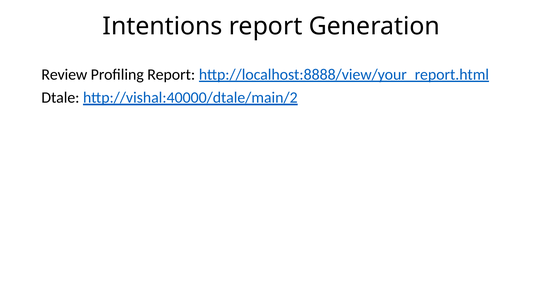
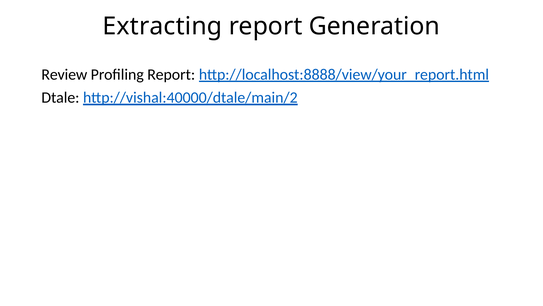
Intentions: Intentions -> Extracting
